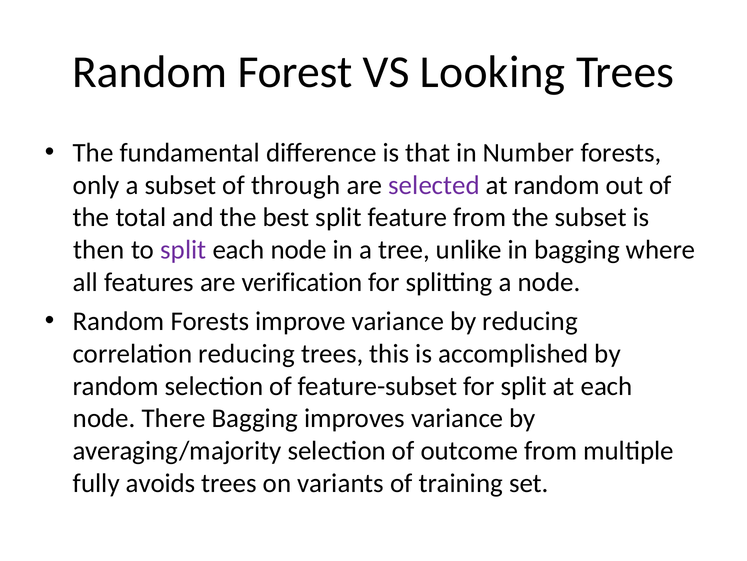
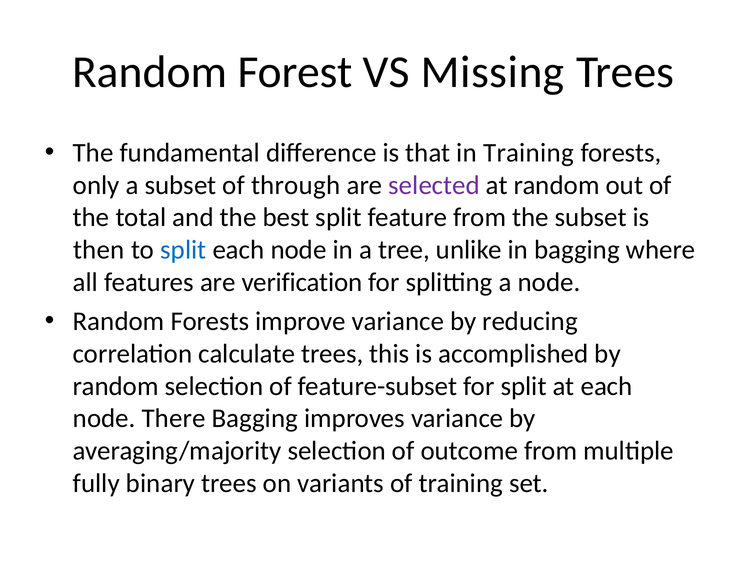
Looking: Looking -> Missing
in Number: Number -> Training
split at (183, 250) colour: purple -> blue
correlation reducing: reducing -> calculate
avoids: avoids -> binary
